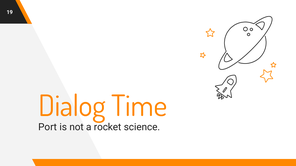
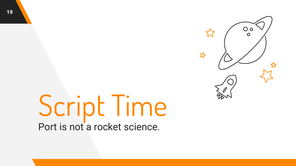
Dialog: Dialog -> Script
